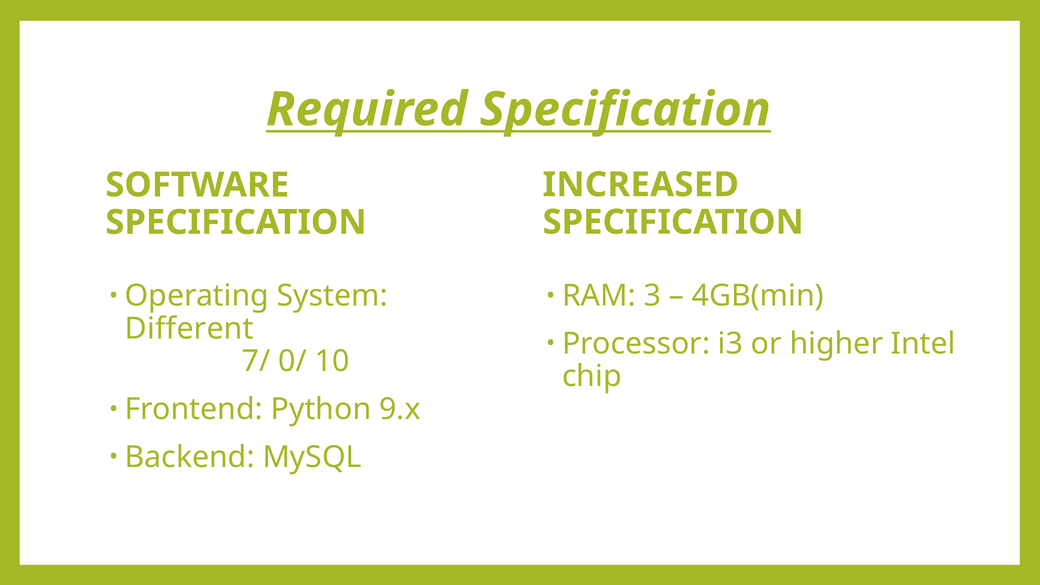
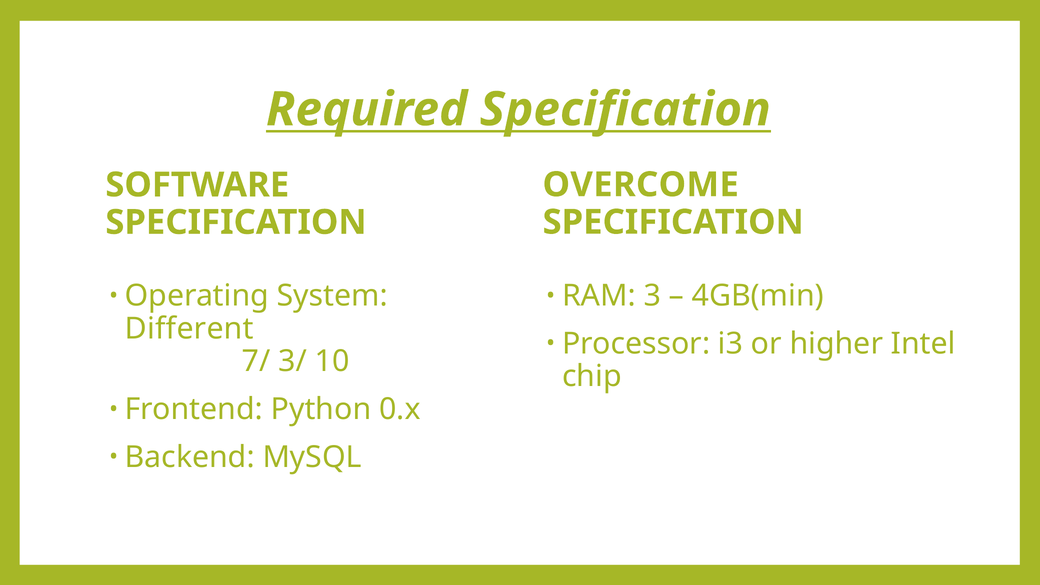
INCREASED: INCREASED -> OVERCOME
0/: 0/ -> 3/
9.x: 9.x -> 0.x
